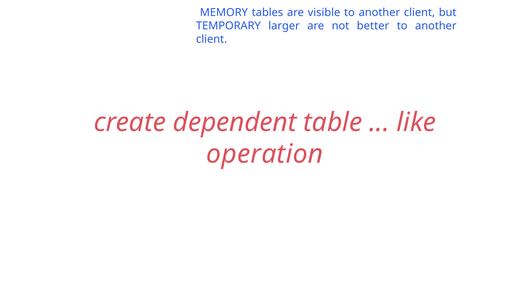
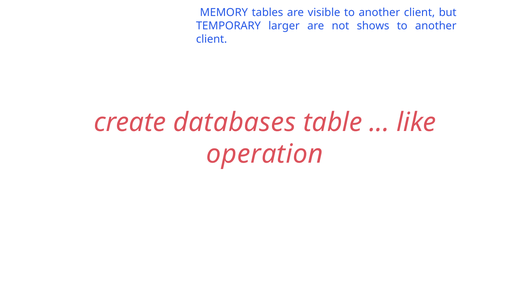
better: better -> shows
dependent: dependent -> databases
